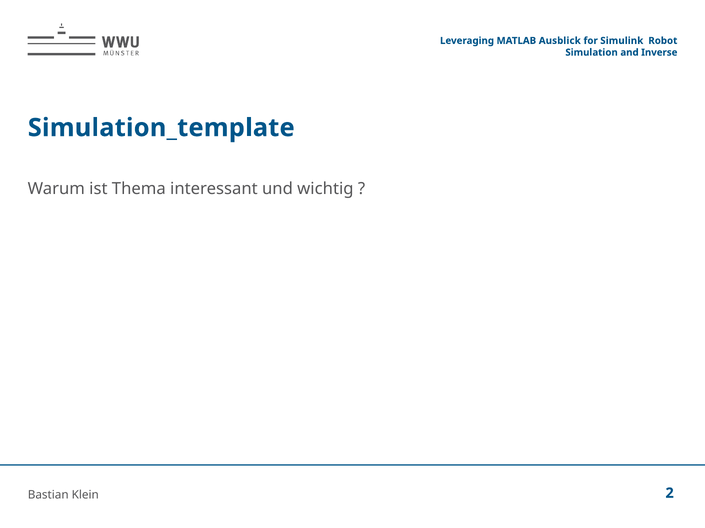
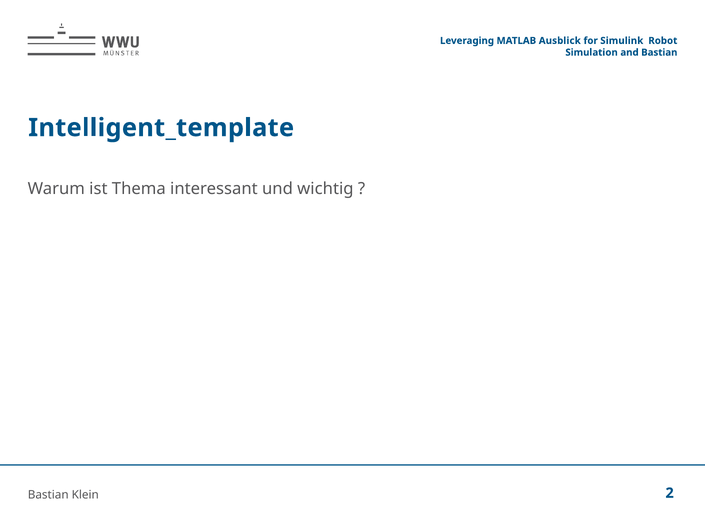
and Inverse: Inverse -> Bastian
Simulation_template: Simulation_template -> Intelligent_template
